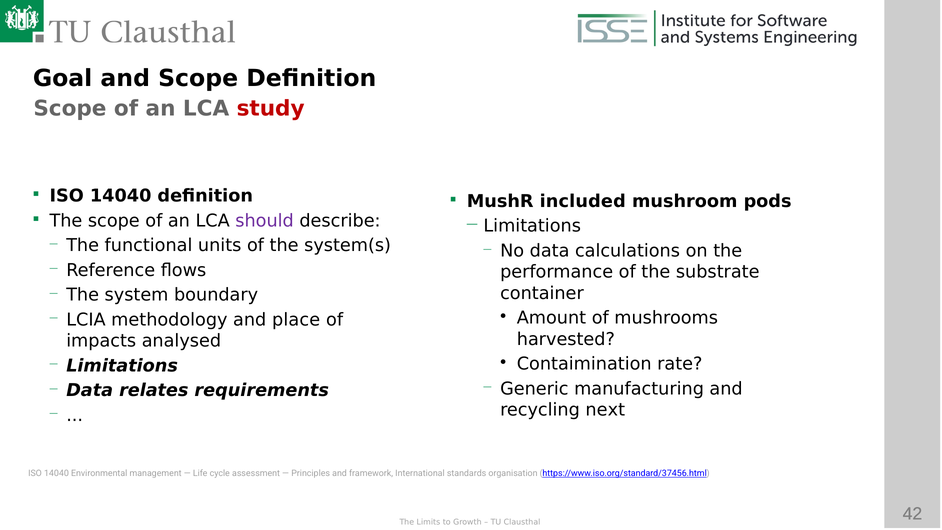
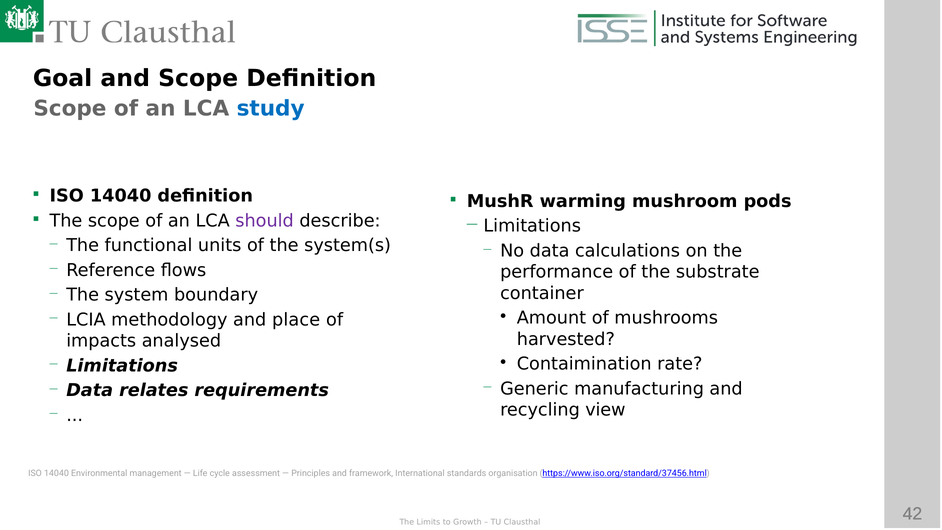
study colour: red -> blue
included: included -> warming
next: next -> view
